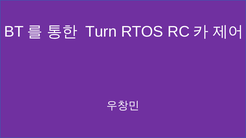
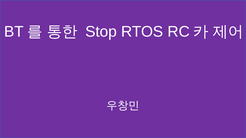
Turn: Turn -> Stop
